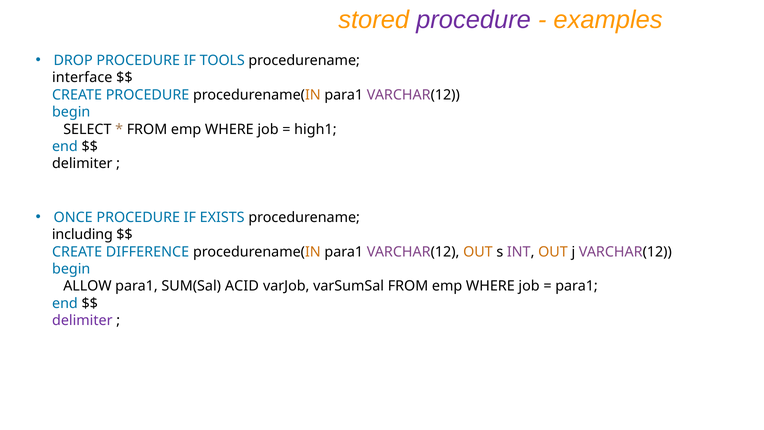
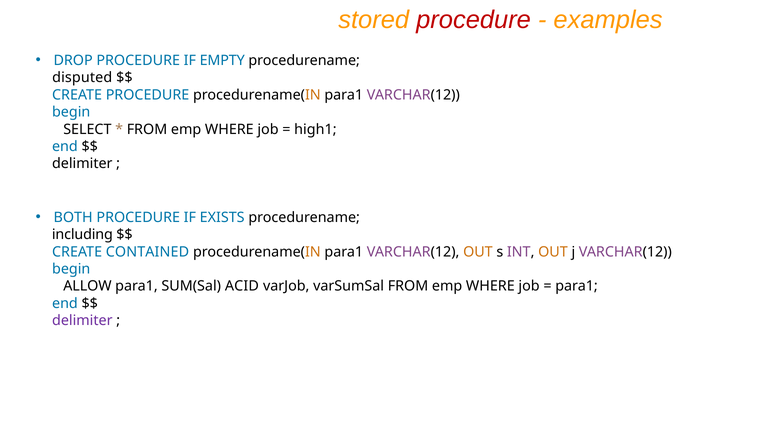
procedure at (474, 20) colour: purple -> red
TOOLS: TOOLS -> EMPTY
interface: interface -> disputed
ONCE: ONCE -> BOTH
DIFFERENCE: DIFFERENCE -> CONTAINED
